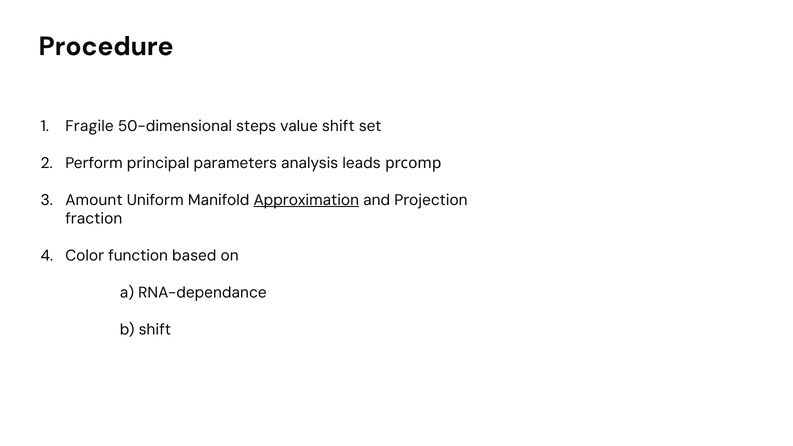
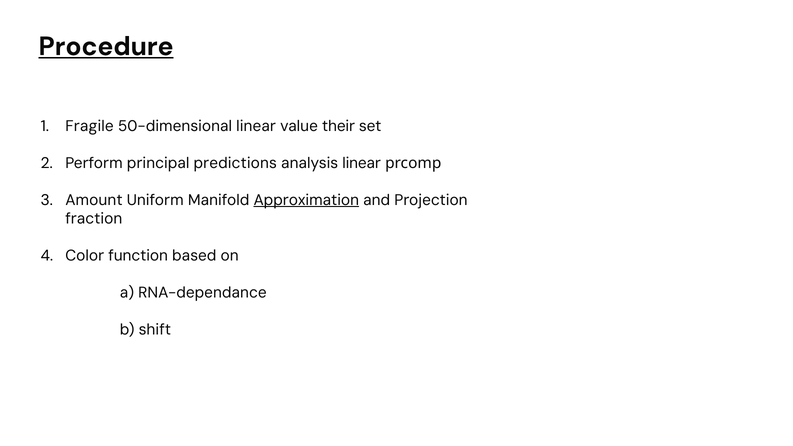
Procedure underline: none -> present
50-dimensional steps: steps -> linear
value shift: shift -> their
parameters: parameters -> predictions
analysis leads: leads -> linear
